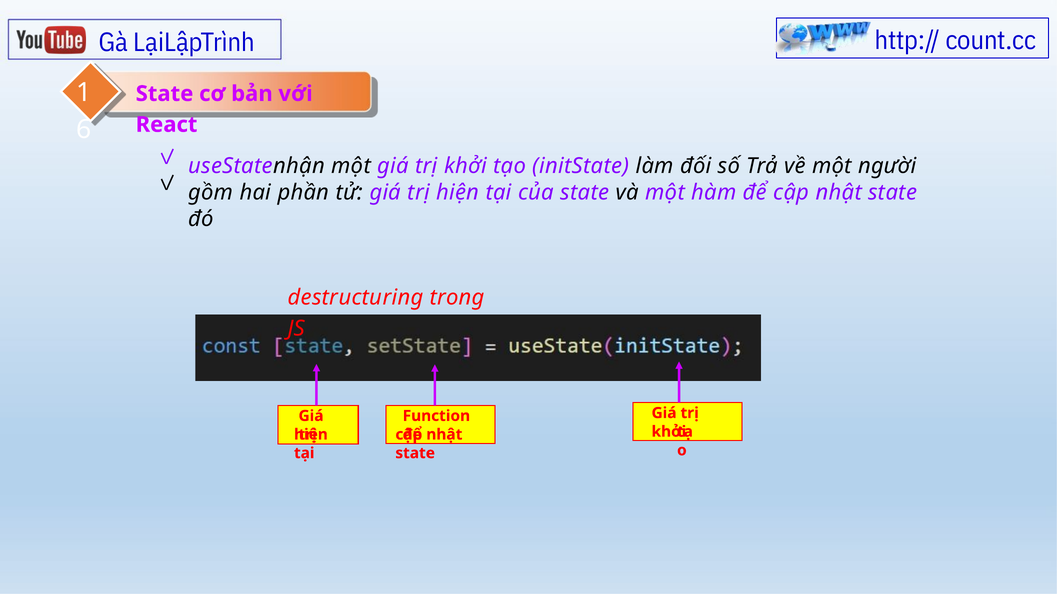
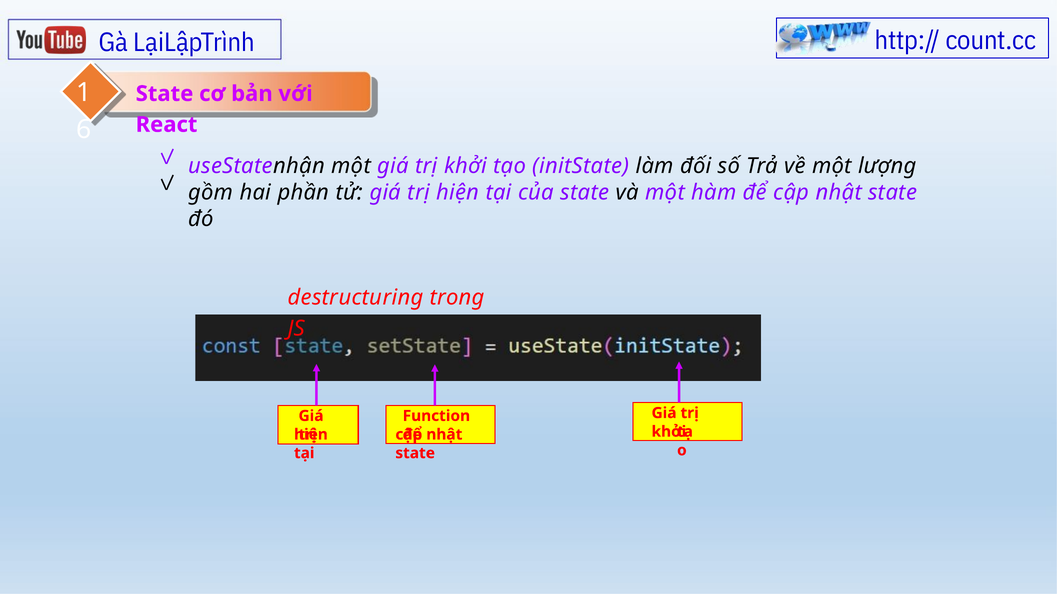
người: người -> lượng
